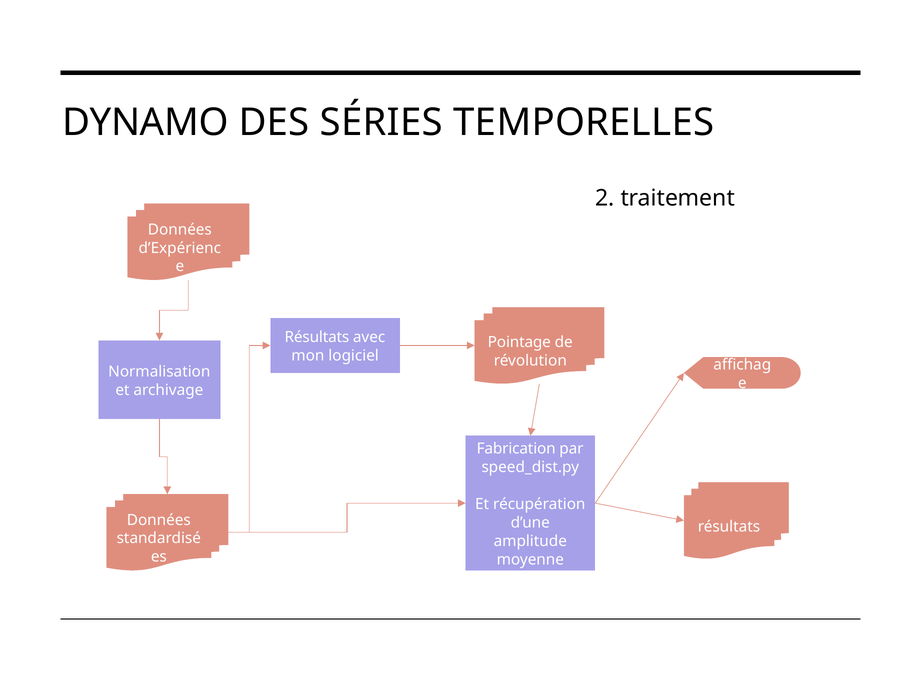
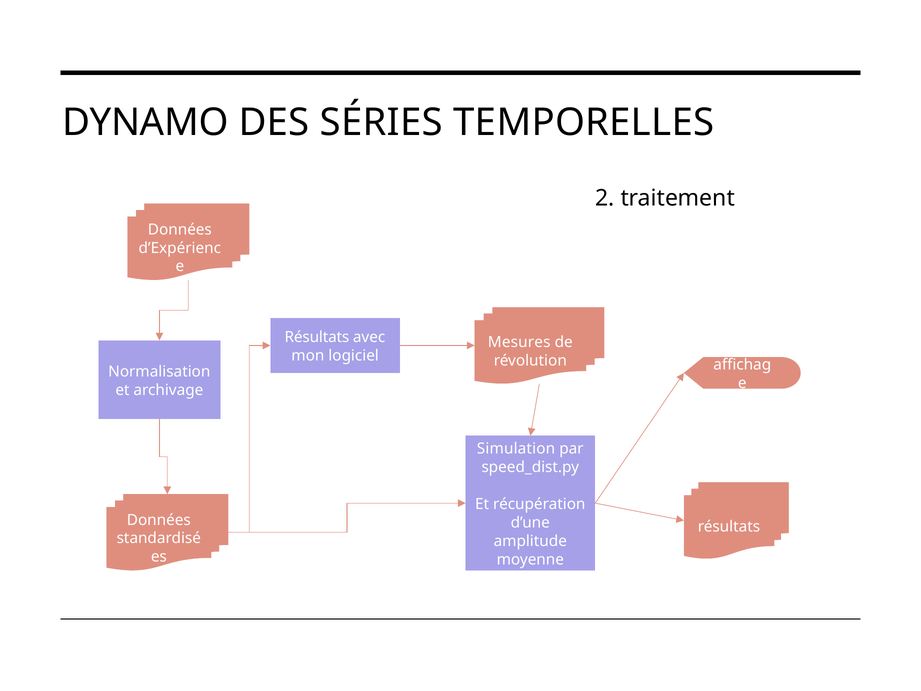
Pointage: Pointage -> Mesures
Fabrication: Fabrication -> Simulation
